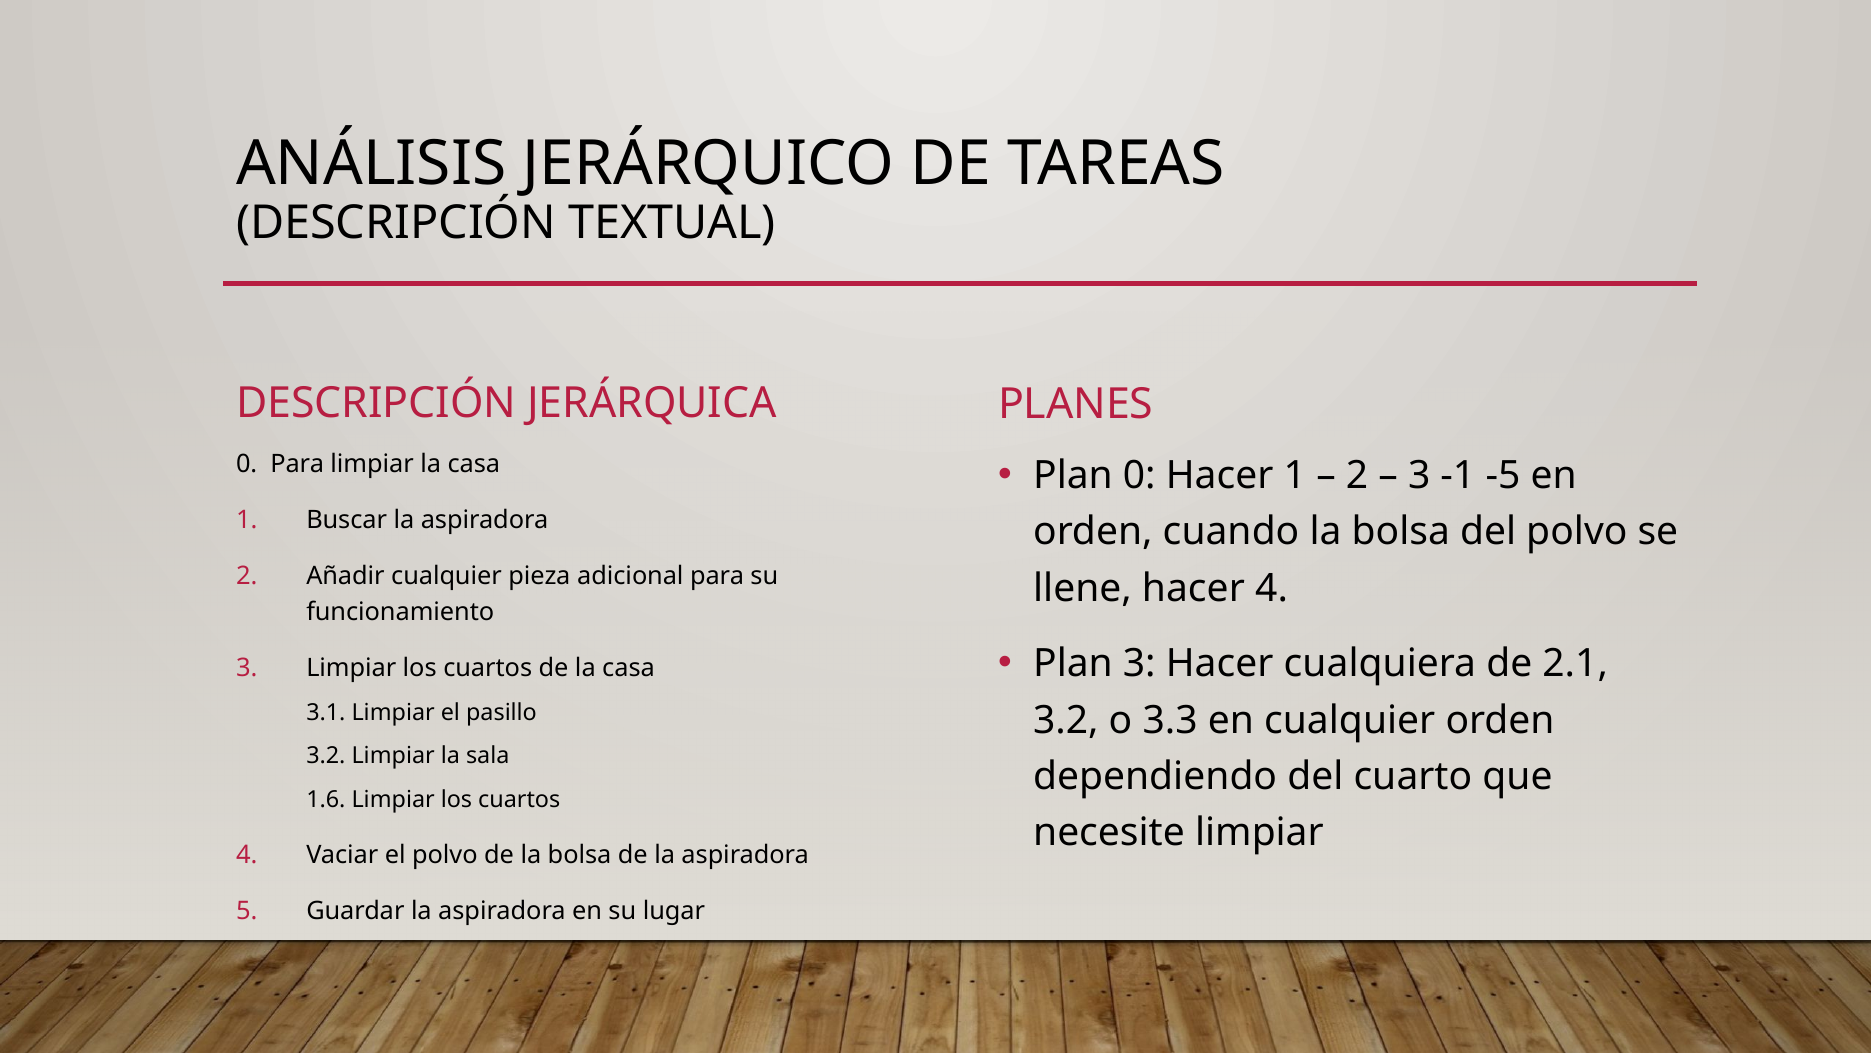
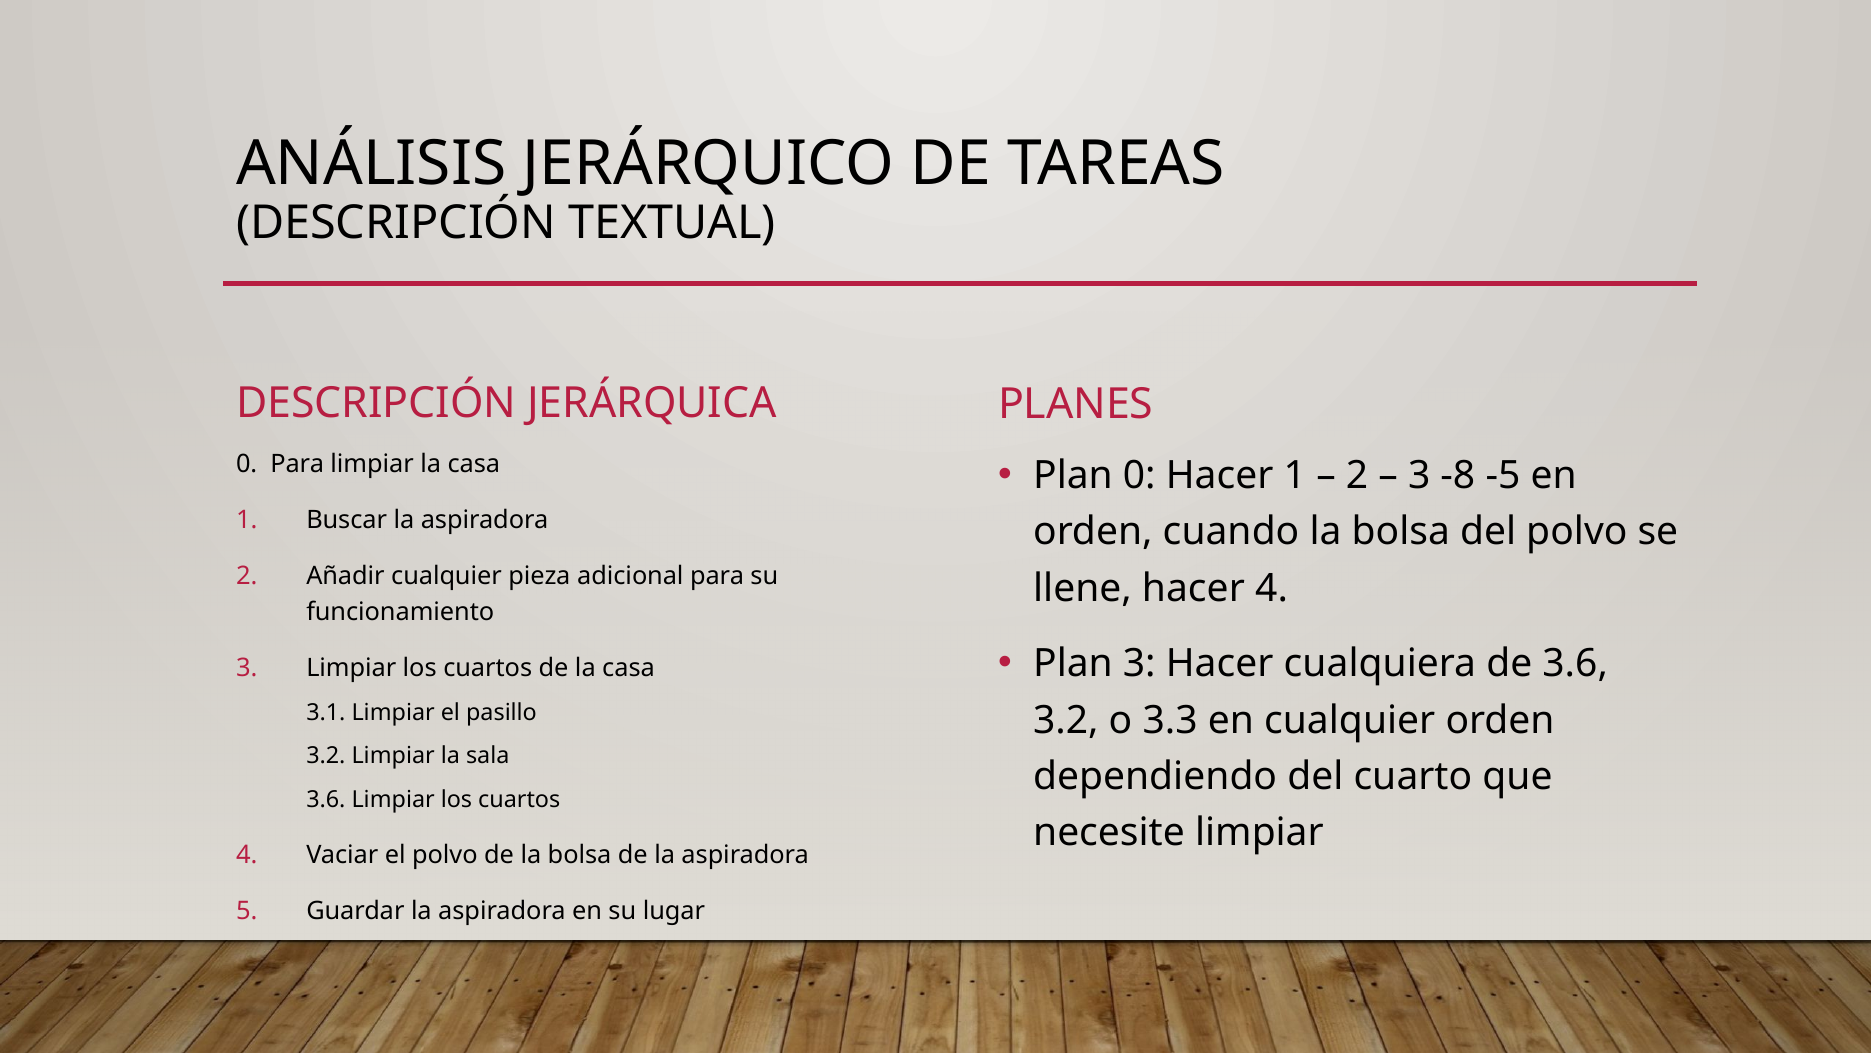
-1: -1 -> -8
de 2.1: 2.1 -> 3.6
1.6 at (326, 799): 1.6 -> 3.6
